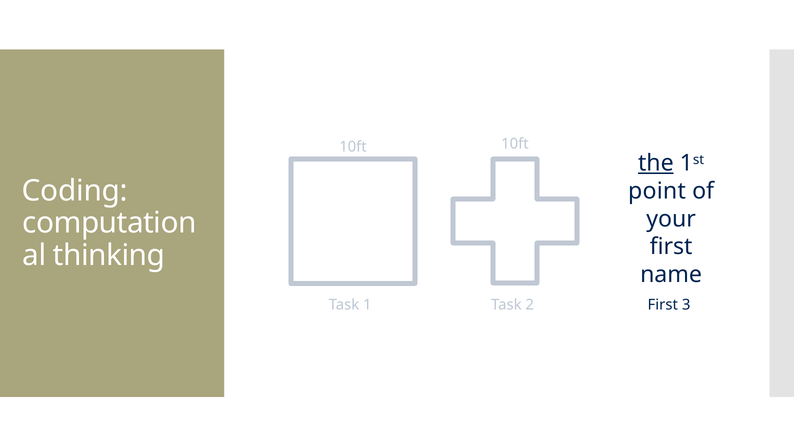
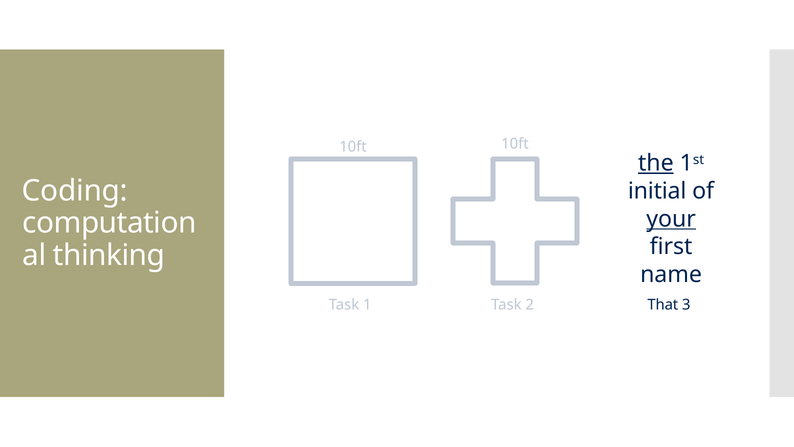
point: point -> initial
your underline: none -> present
First at (663, 305): First -> That
